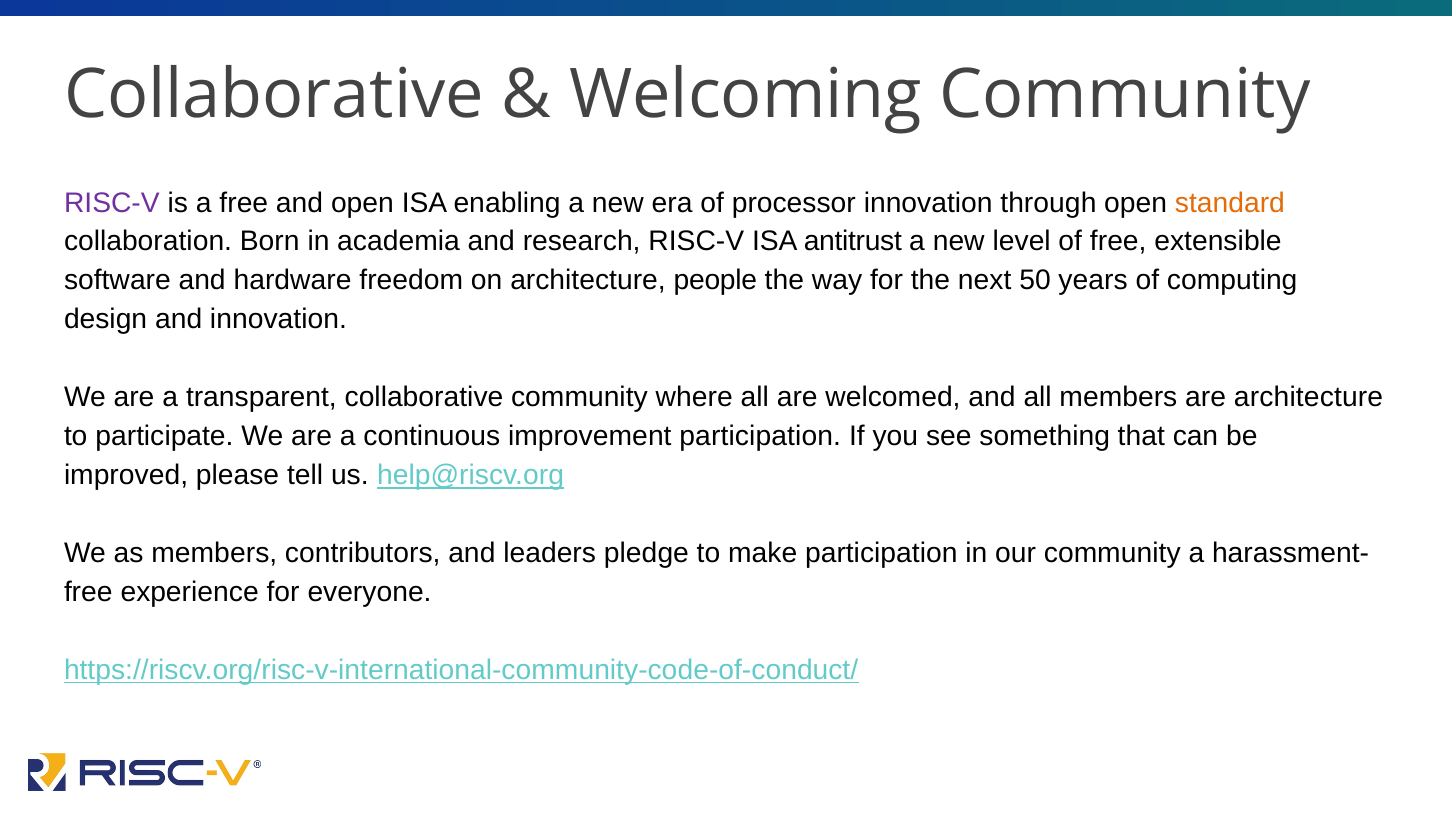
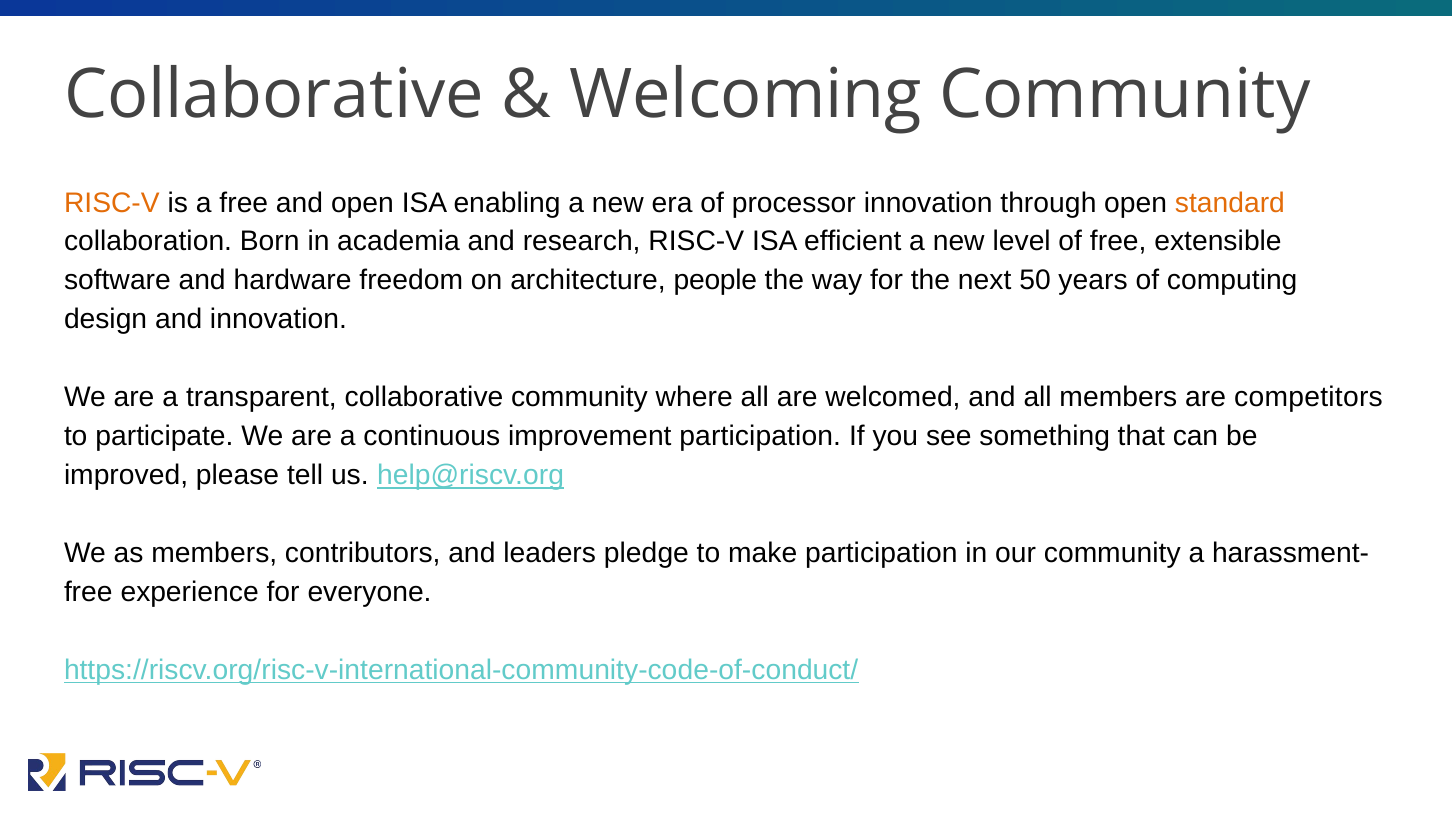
RISC-V at (112, 203) colour: purple -> orange
antitrust: antitrust -> efficient
are architecture: architecture -> competitors
